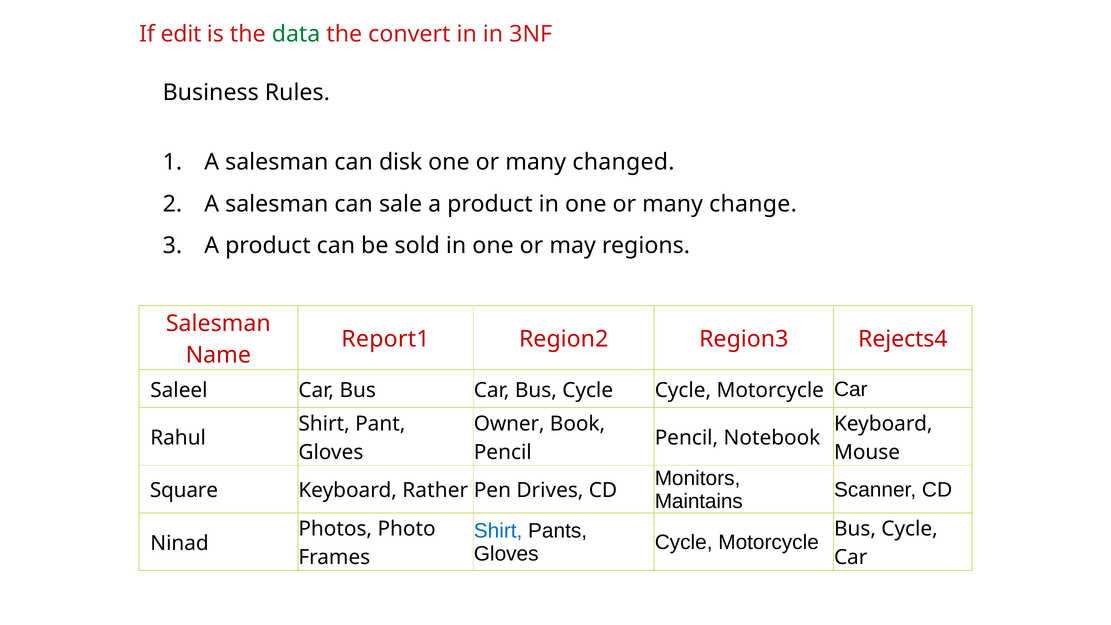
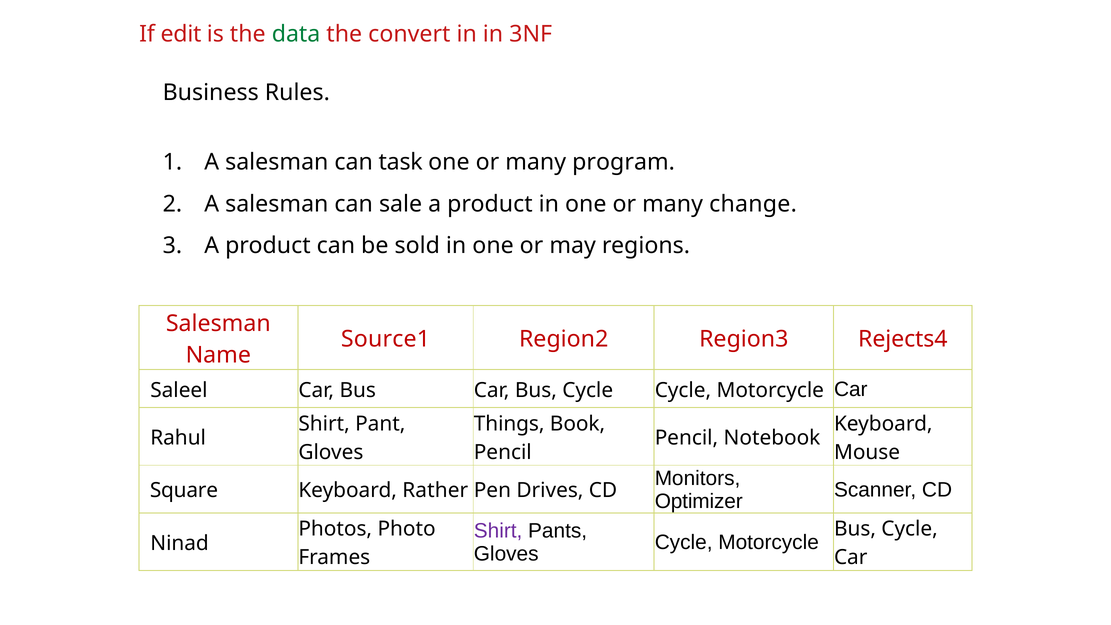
disk: disk -> task
changed: changed -> program
Report1: Report1 -> Source1
Owner: Owner -> Things
Maintains: Maintains -> Optimizer
Shirt at (498, 531) colour: blue -> purple
